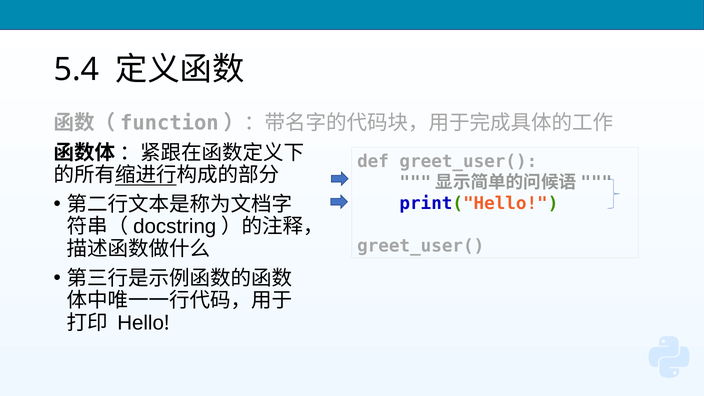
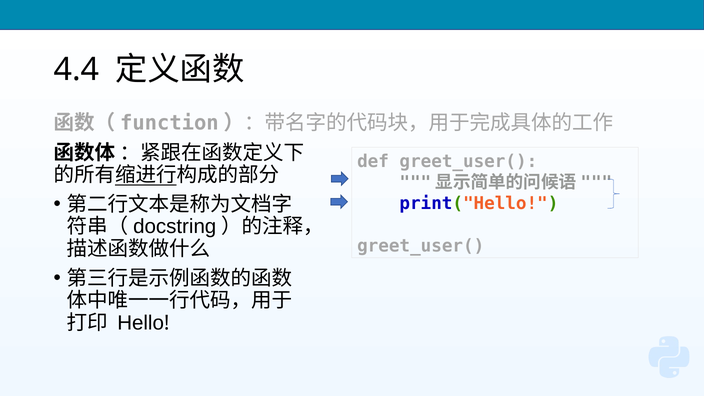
5.4: 5.4 -> 4.4
